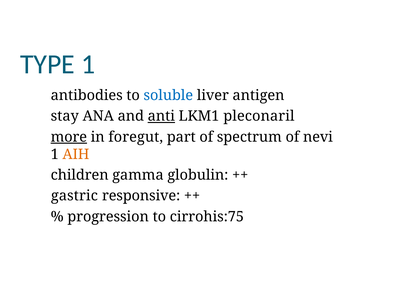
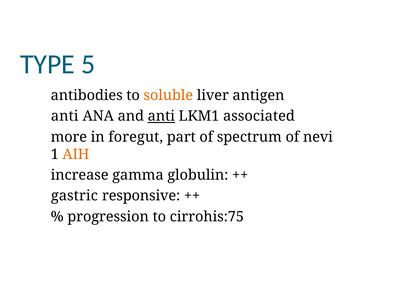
TYPE 1: 1 -> 5
soluble colour: blue -> orange
stay at (65, 116): stay -> anti
pleconaril: pleconaril -> associated
more underline: present -> none
children: children -> increase
